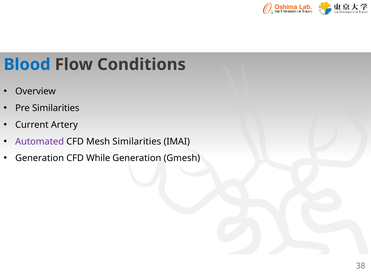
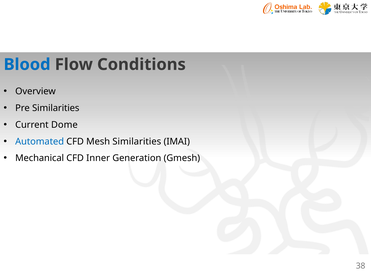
Artery: Artery -> Dome
Automated colour: purple -> blue
Generation at (40, 158): Generation -> Mechanical
While: While -> Inner
